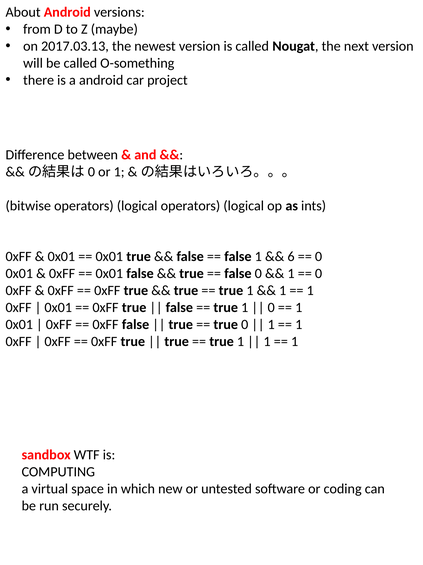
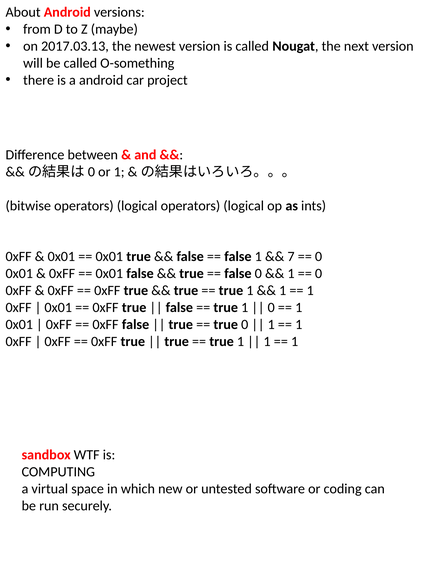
6: 6 -> 7
